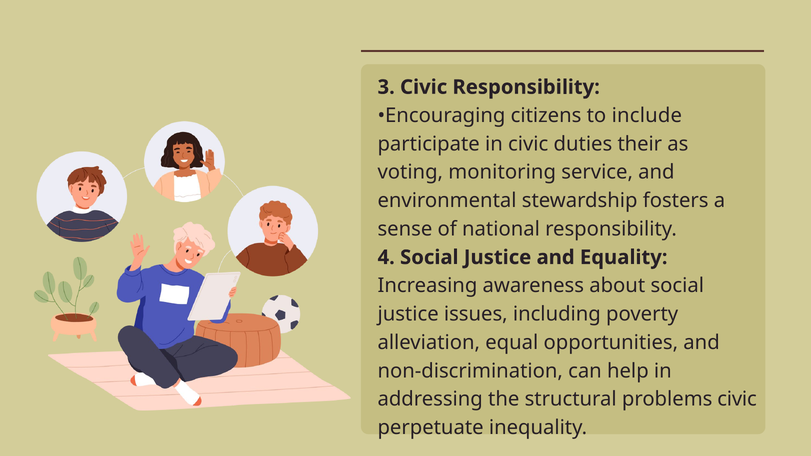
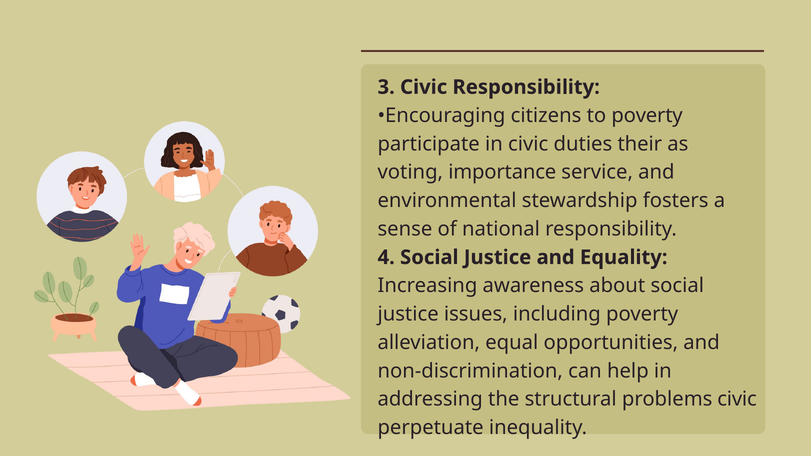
to include: include -> poverty
monitoring: monitoring -> importance
